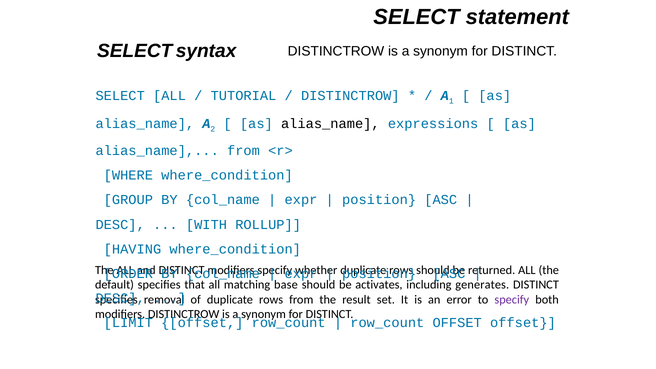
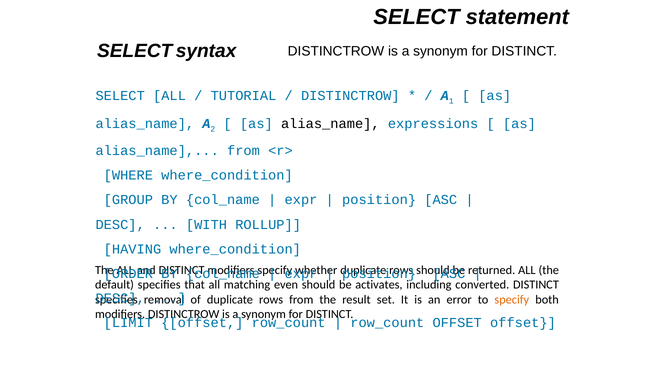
base: base -> even
generates: generates -> converted
specify at (512, 300) colour: purple -> orange
